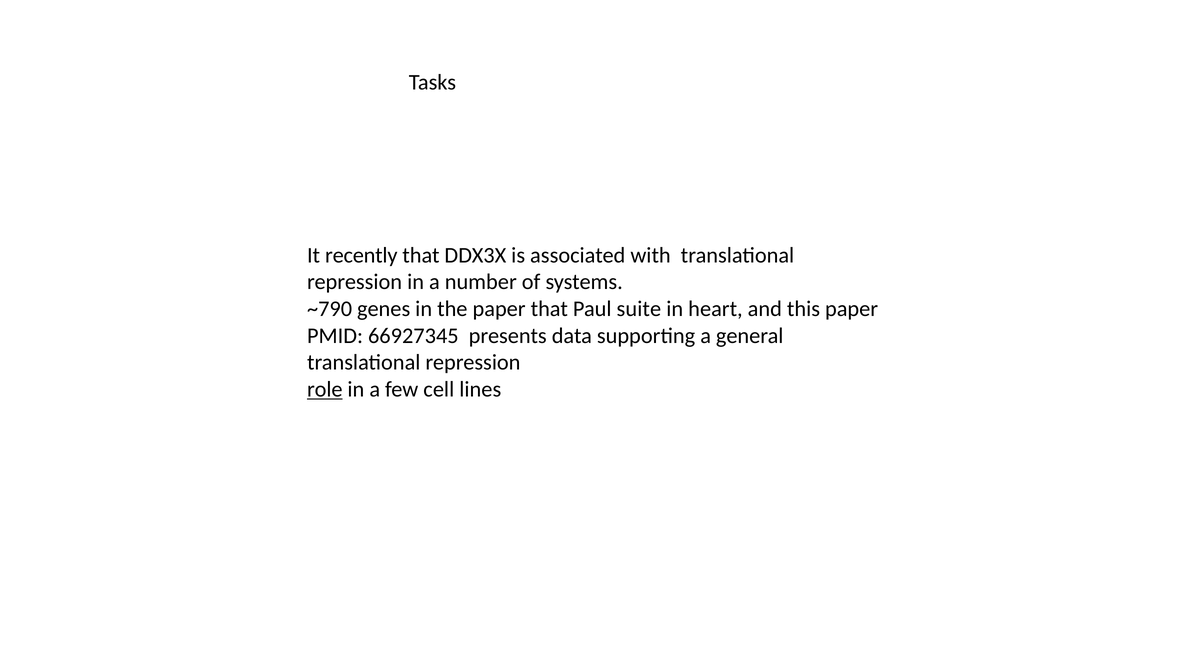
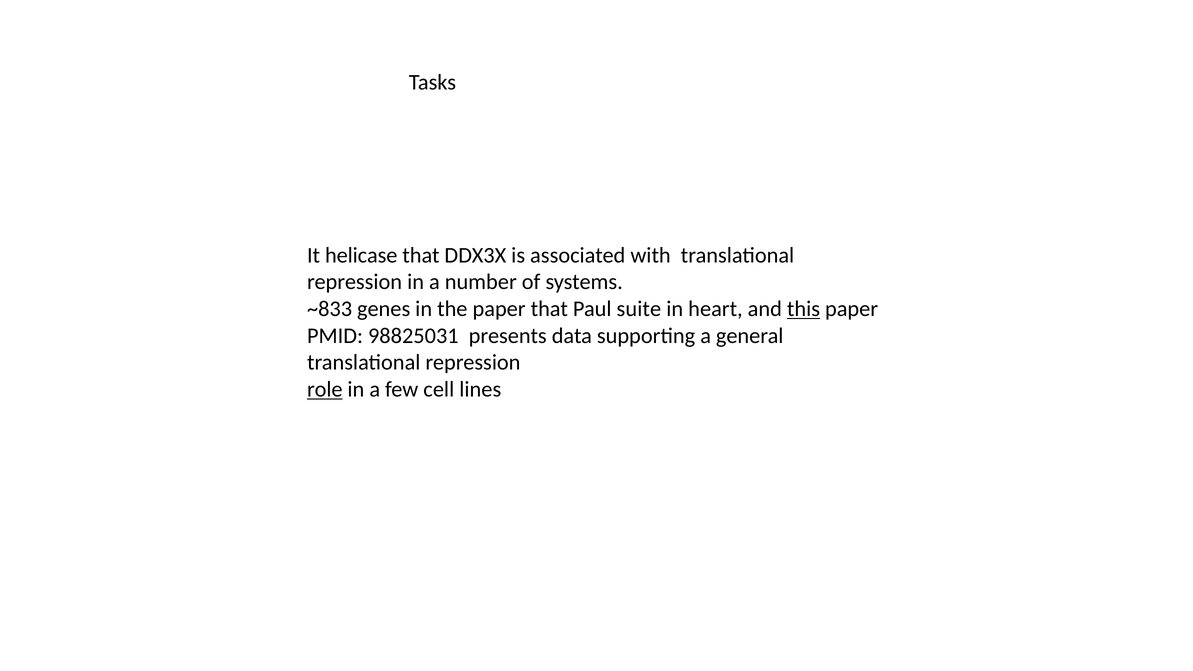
recently: recently -> helicase
~790: ~790 -> ~833
this underline: none -> present
66927345: 66927345 -> 98825031
